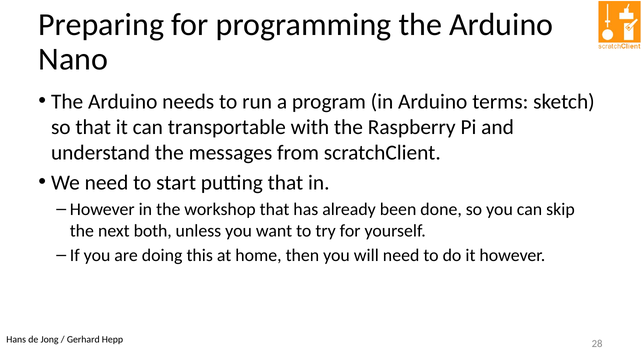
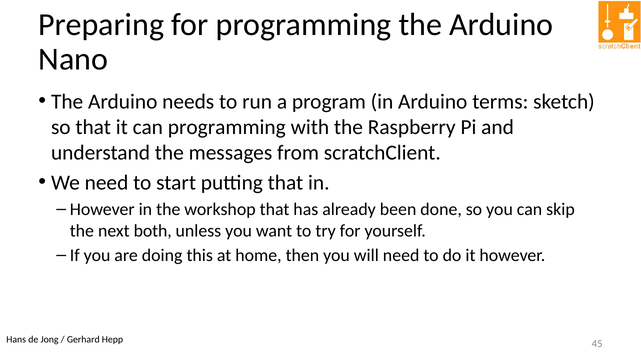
can transportable: transportable -> programming
28: 28 -> 45
